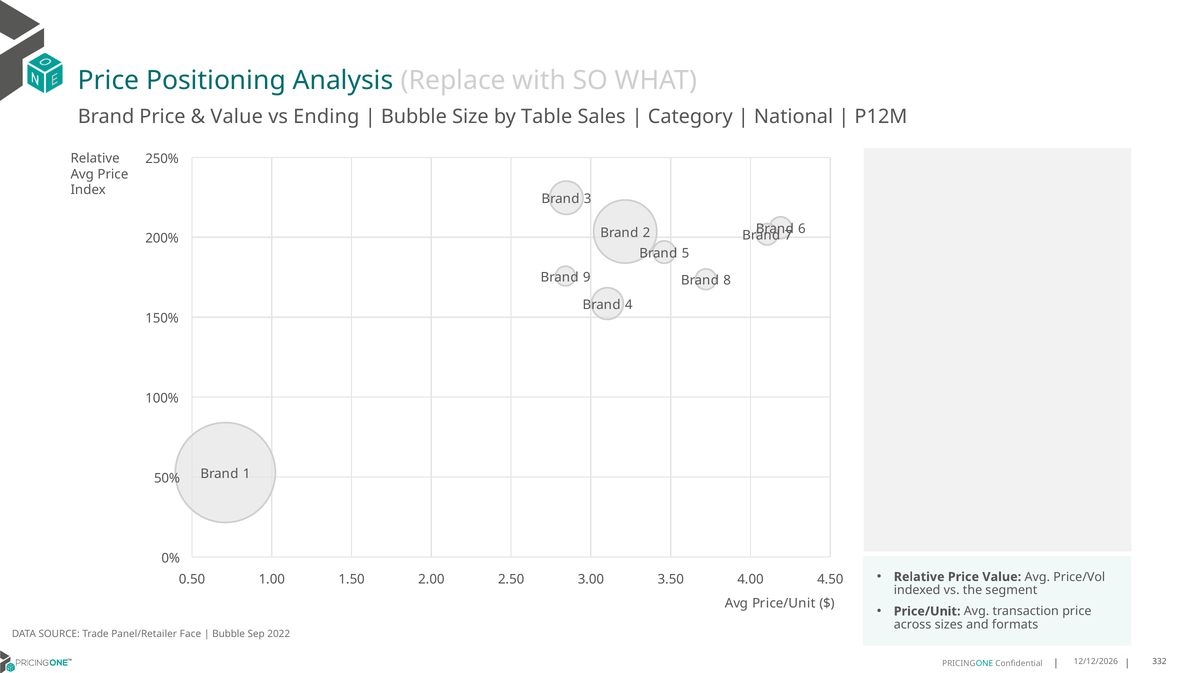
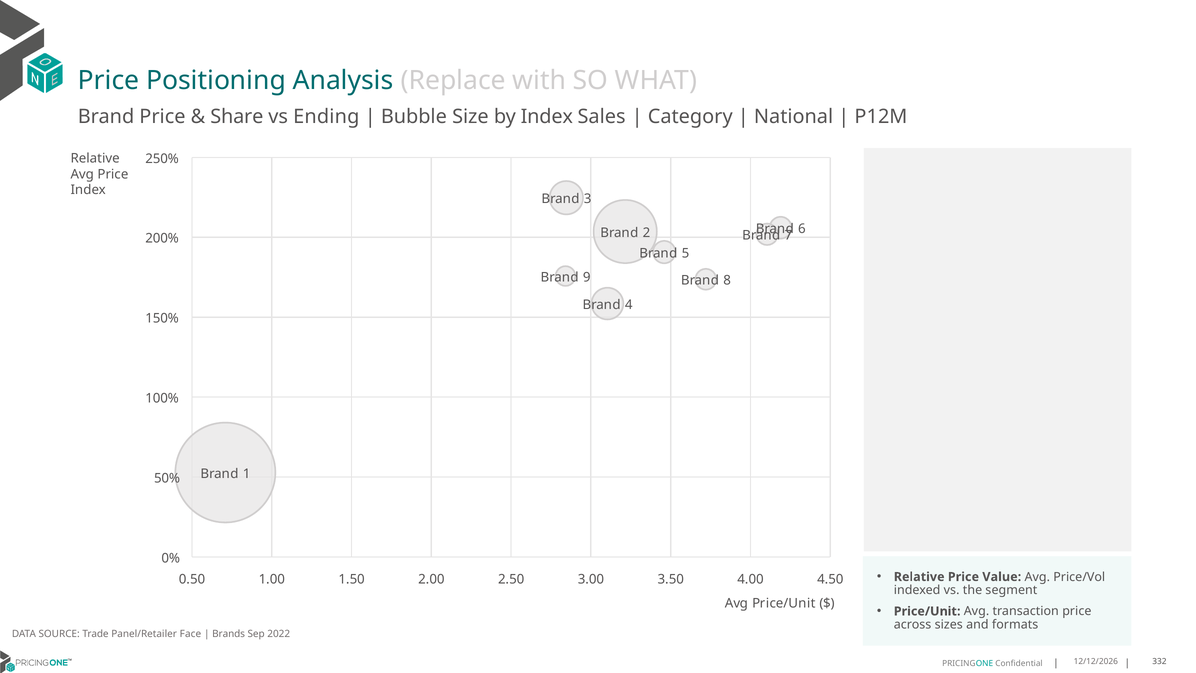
Value at (237, 117): Value -> Share
by Table: Table -> Index
Bubble at (229, 634): Bubble -> Brands
